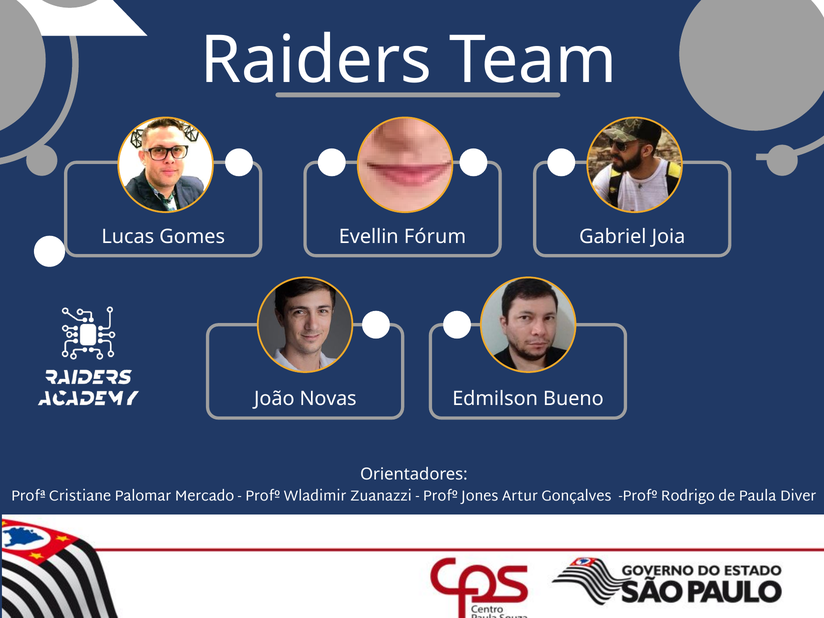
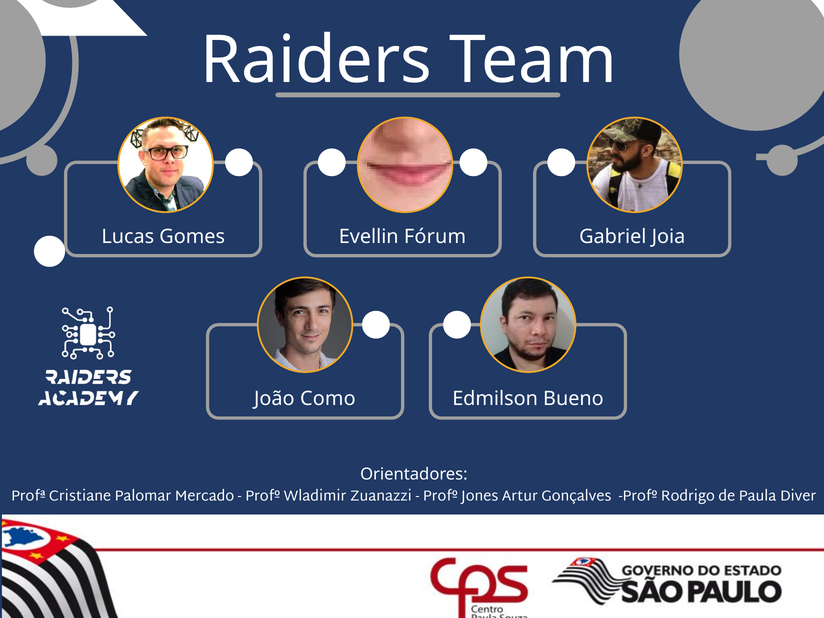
Novas: Novas -> Como
